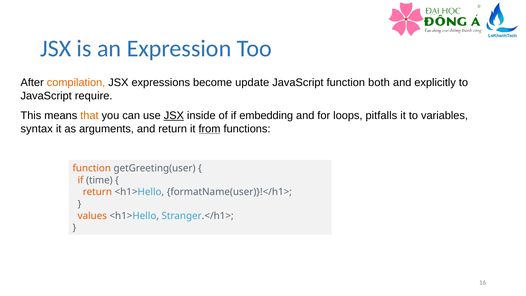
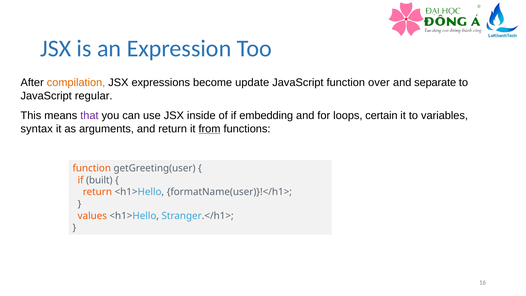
both: both -> over
explicitly: explicitly -> separate
require: require -> regular
that colour: orange -> purple
JSX at (174, 116) underline: present -> none
pitfalls: pitfalls -> certain
time: time -> built
